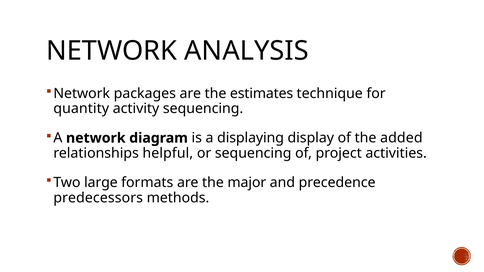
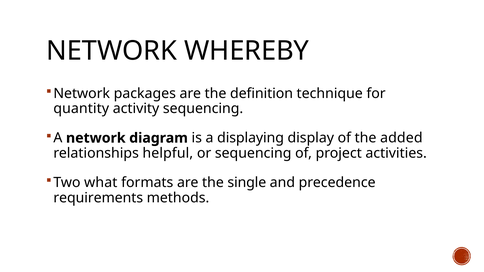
ANALYSIS: ANALYSIS -> WHEREBY
estimates: estimates -> definition
large: large -> what
major: major -> single
predecessors: predecessors -> requirements
